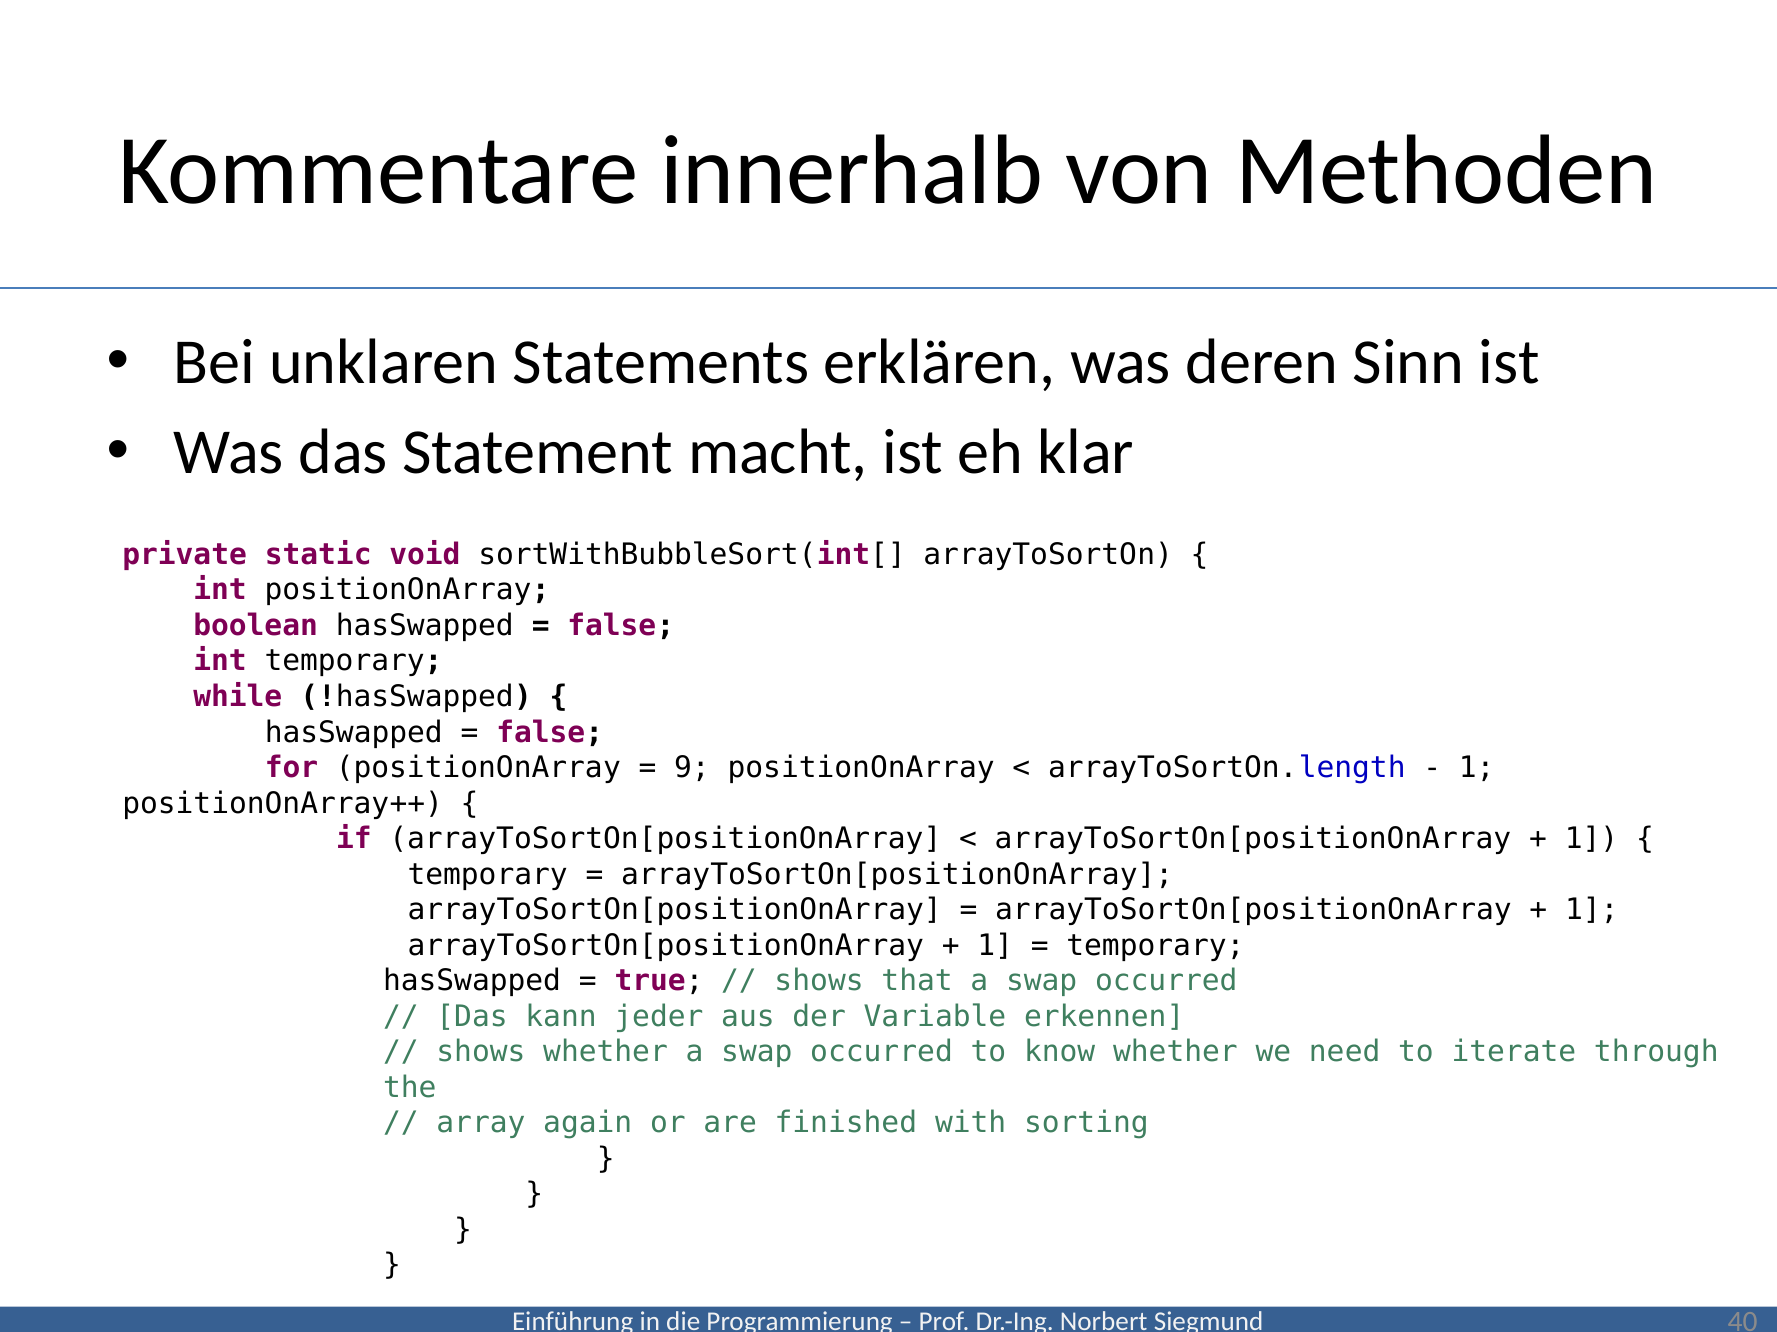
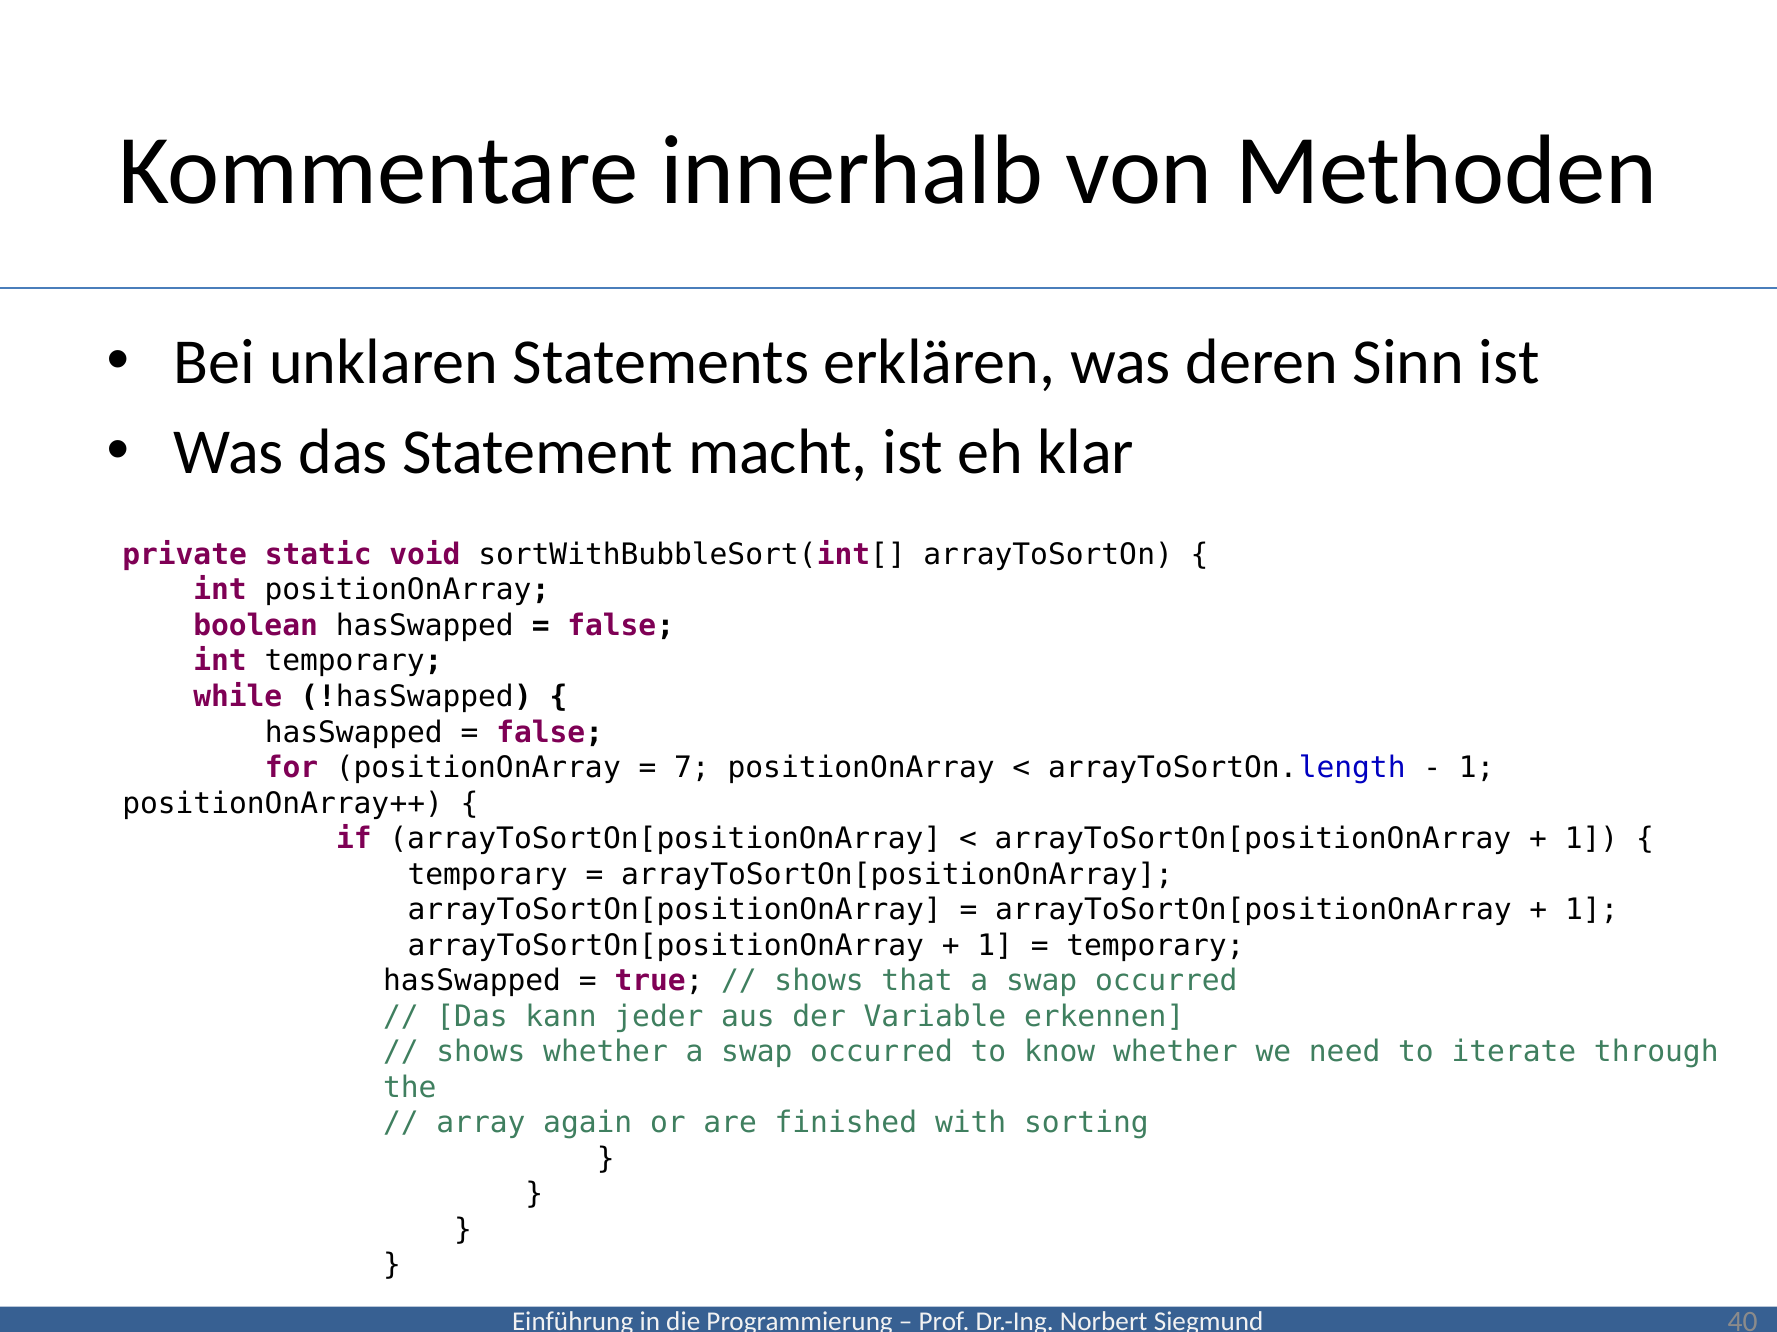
9: 9 -> 7
